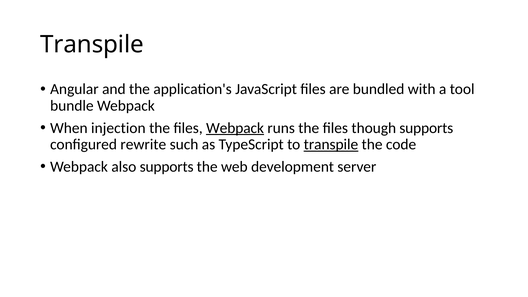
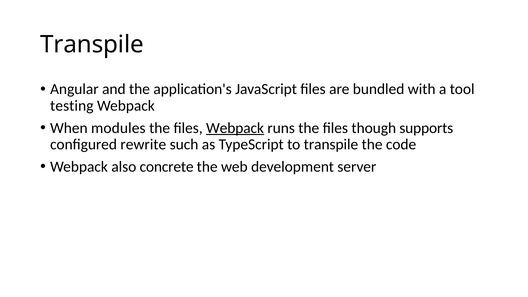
bundle: bundle -> testing
injection: injection -> modules
transpile at (331, 145) underline: present -> none
also supports: supports -> concrete
